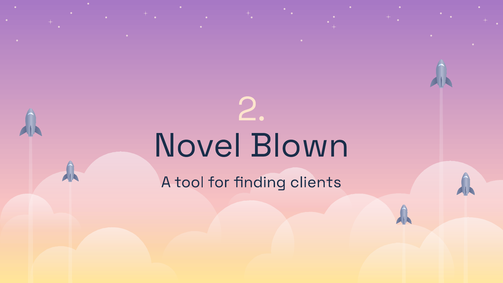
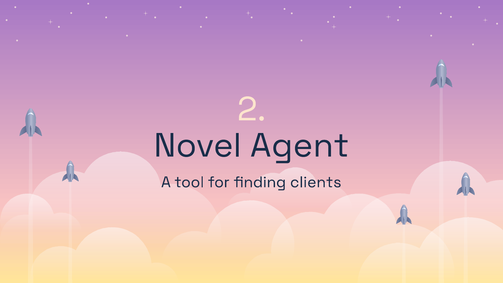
Blown: Blown -> Agent
